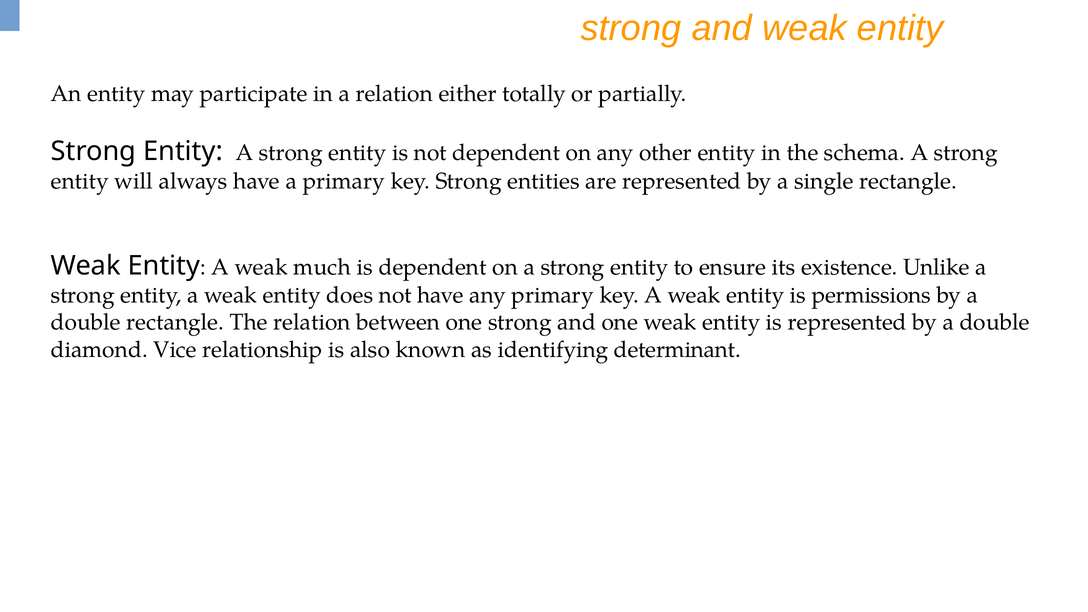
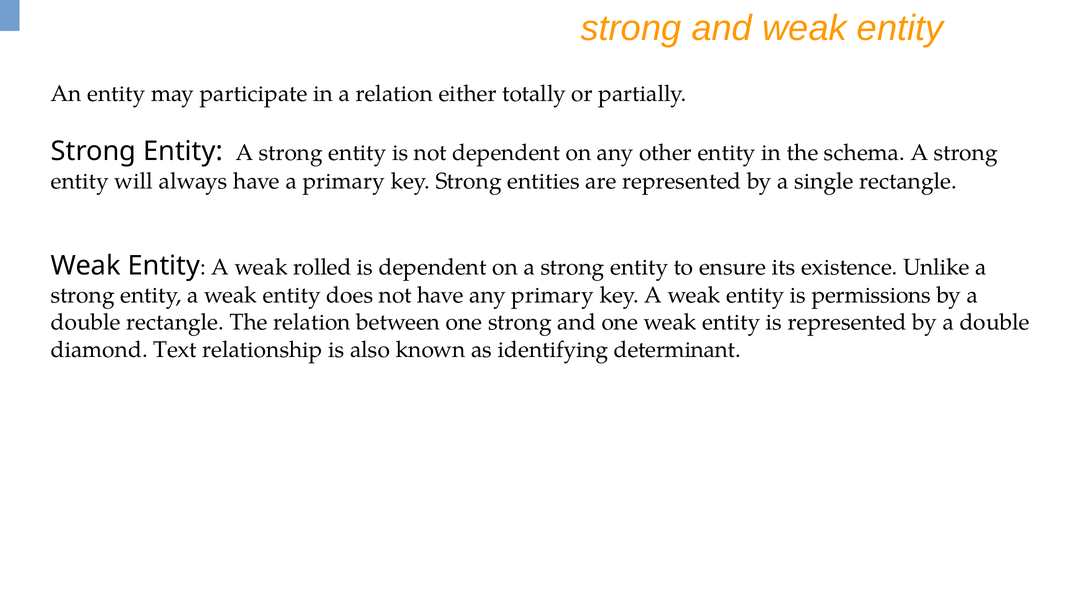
much: much -> rolled
Vice: Vice -> Text
